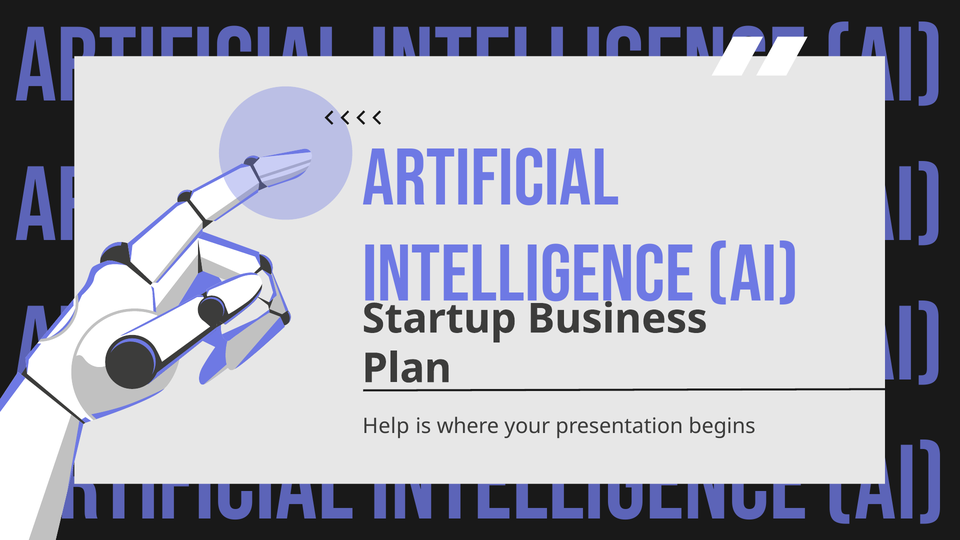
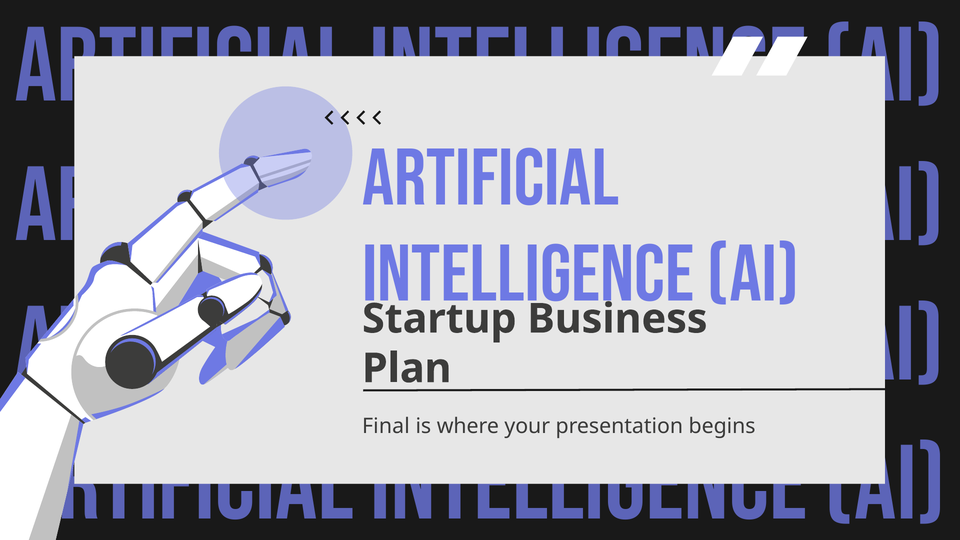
Help: Help -> Final
